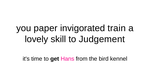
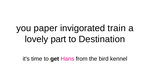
skill: skill -> part
Judgement: Judgement -> Destination
